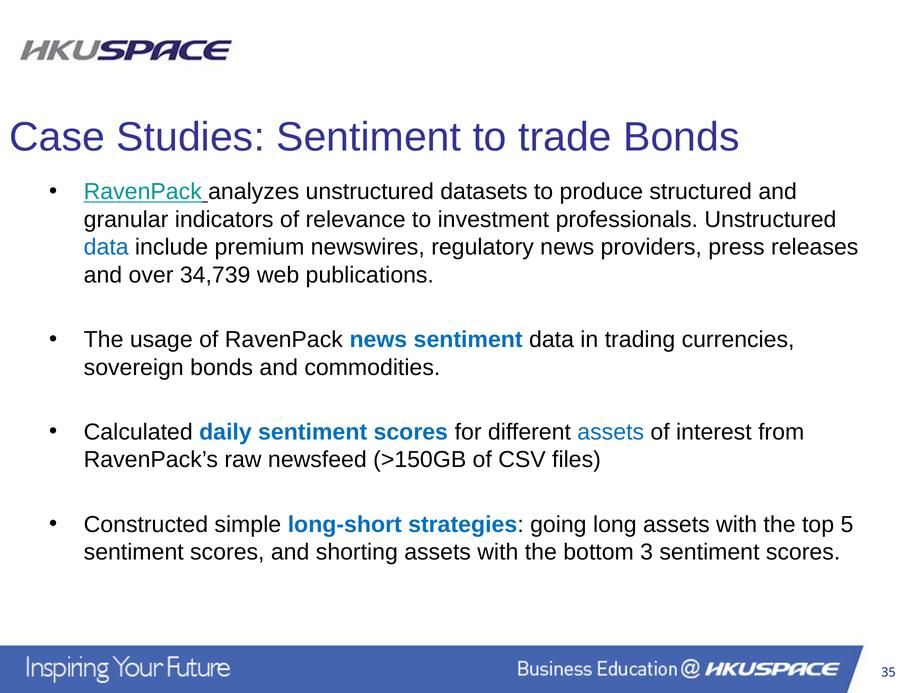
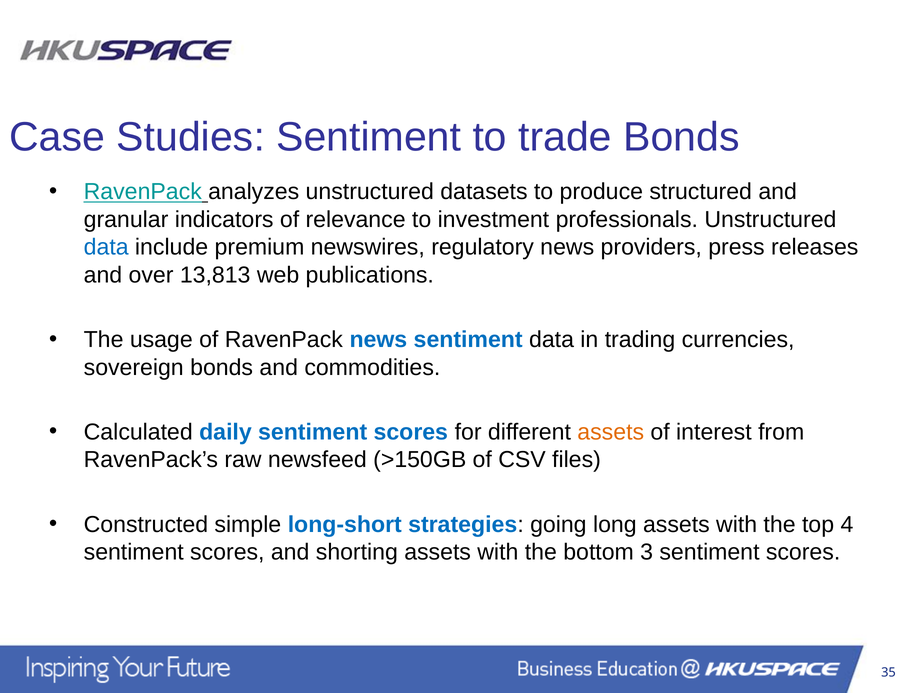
34,739: 34,739 -> 13,813
assets at (611, 432) colour: blue -> orange
5: 5 -> 4
